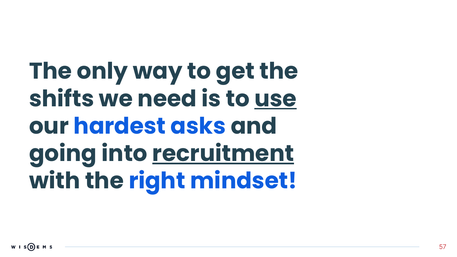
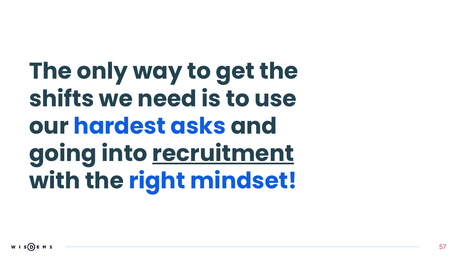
use underline: present -> none
